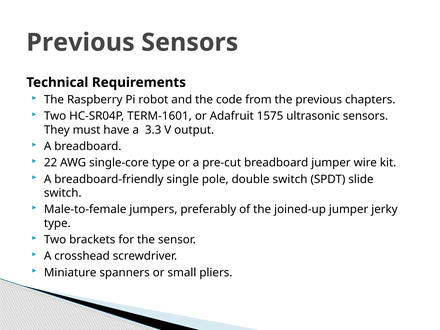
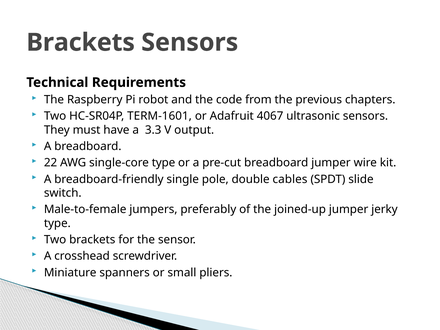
Previous at (81, 42): Previous -> Brackets
1575: 1575 -> 4067
double switch: switch -> cables
